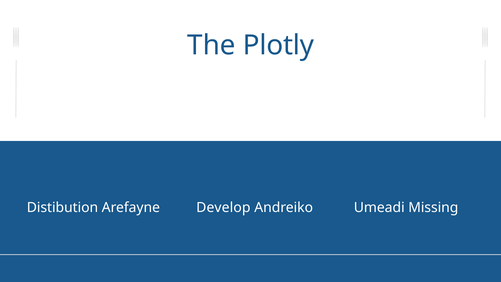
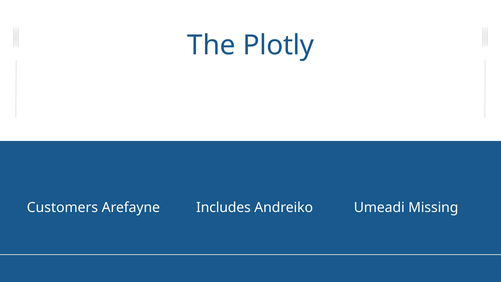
Distibution: Distibution -> Customers
Develop: Develop -> Includes
